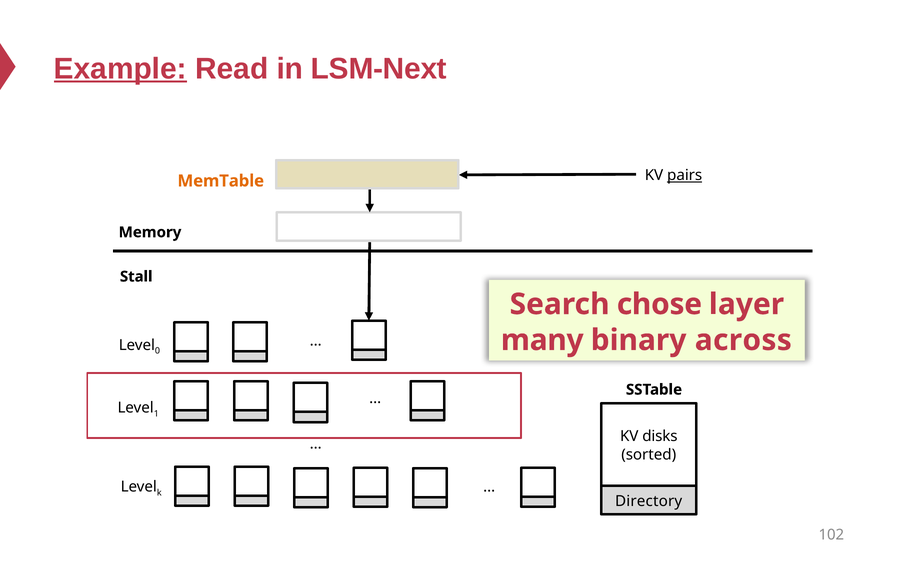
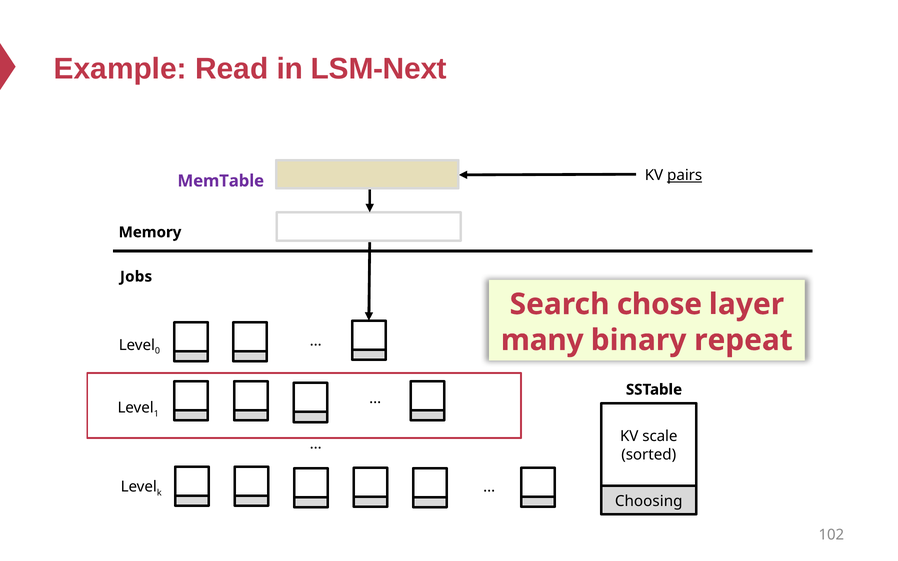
Example underline: present -> none
MemTable colour: orange -> purple
Stall: Stall -> Jobs
across: across -> repeat
disks: disks -> scale
Directory: Directory -> Choosing
